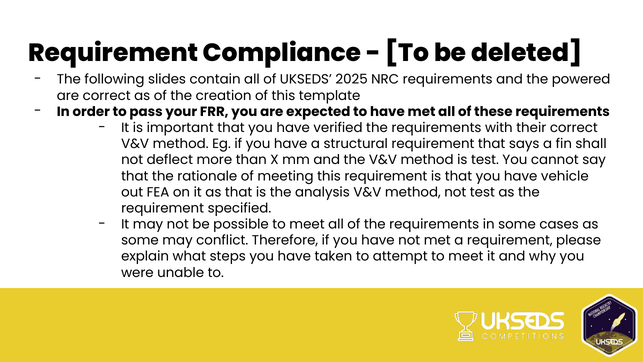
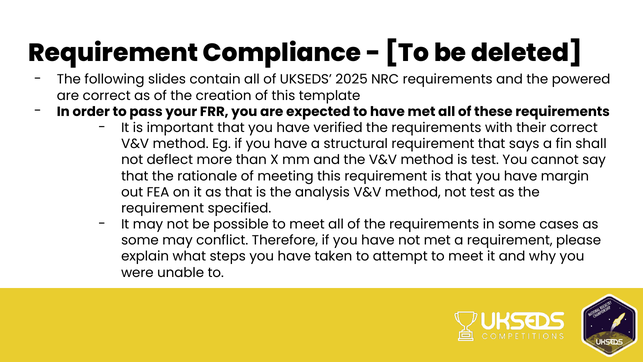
vehicle: vehicle -> margin
